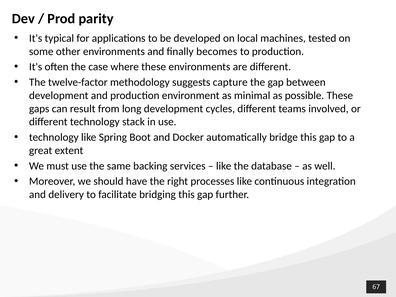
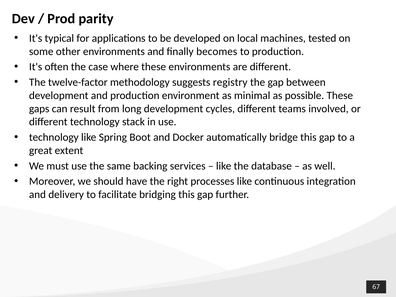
capture: capture -> registry
